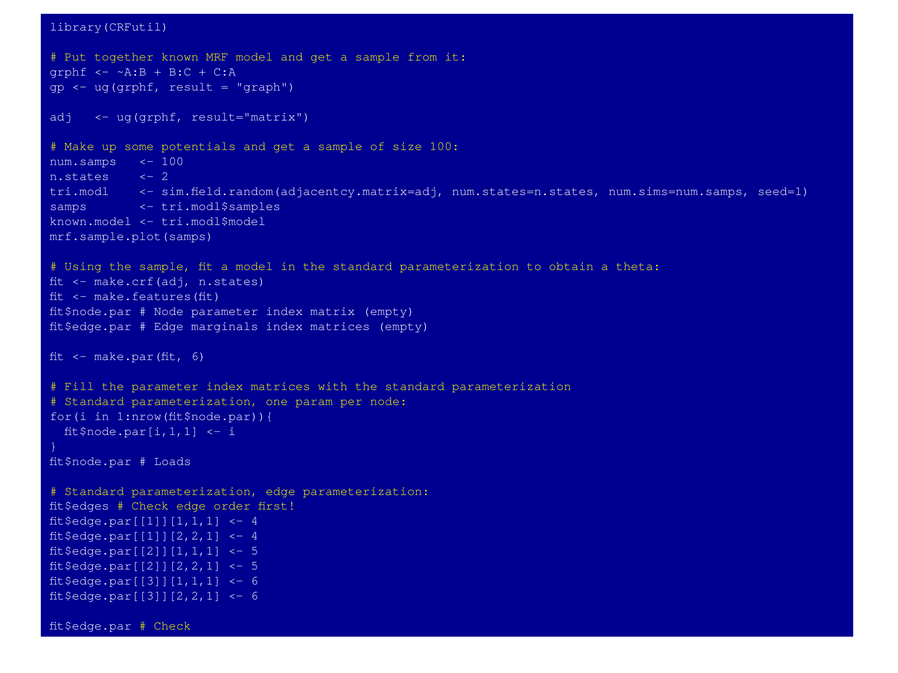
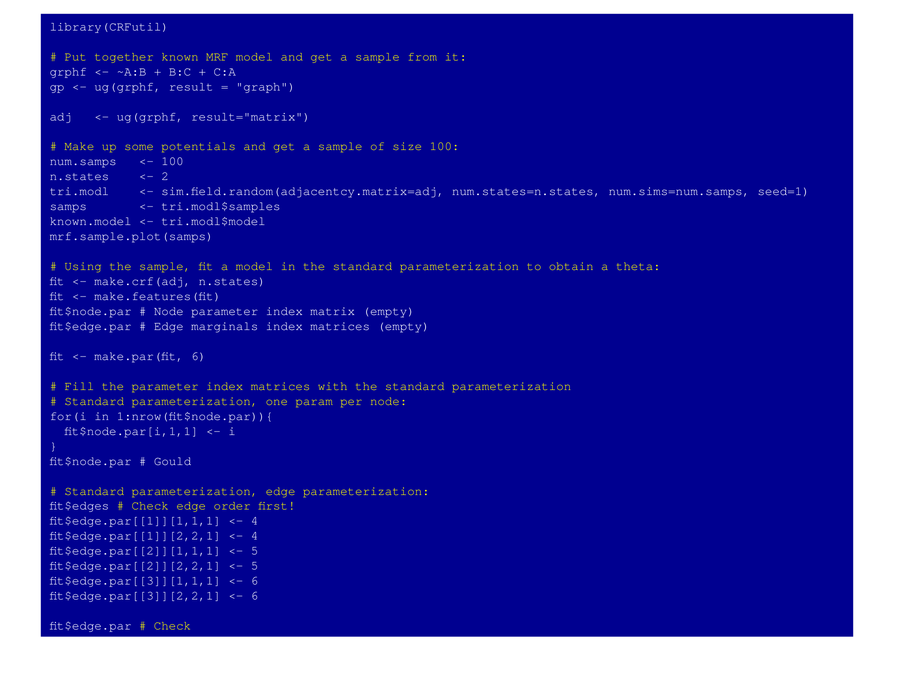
Loads: Loads -> Gould
